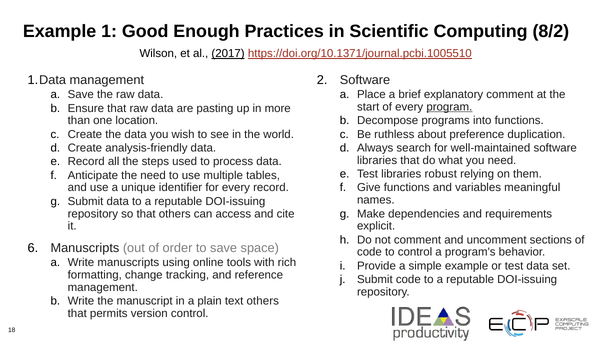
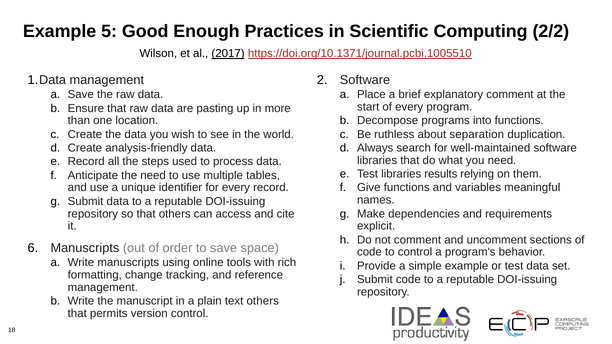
1: 1 -> 5
8/2: 8/2 -> 2/2
program underline: present -> none
preference: preference -> separation
robust: robust -> results
